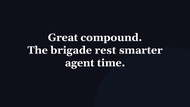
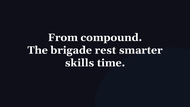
Great: Great -> From
agent: agent -> skills
